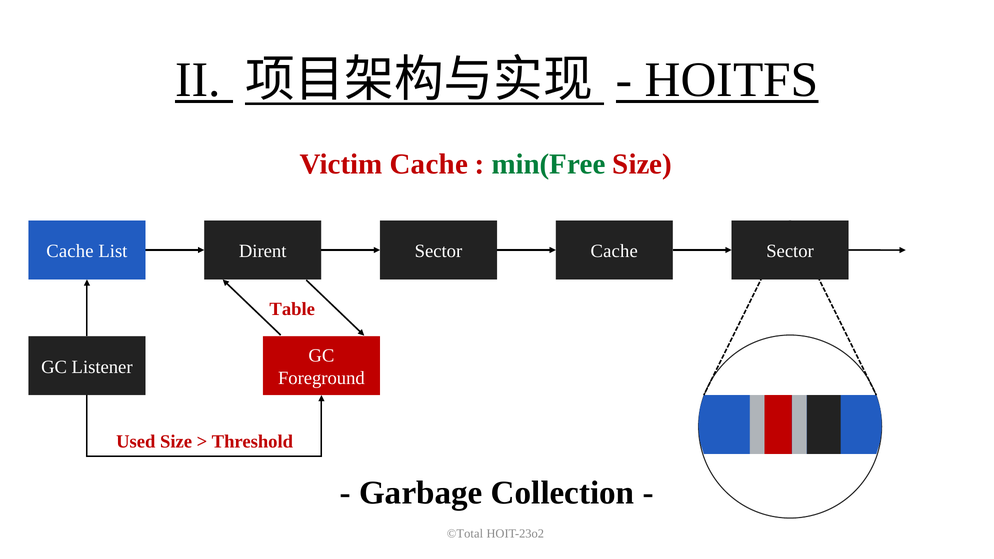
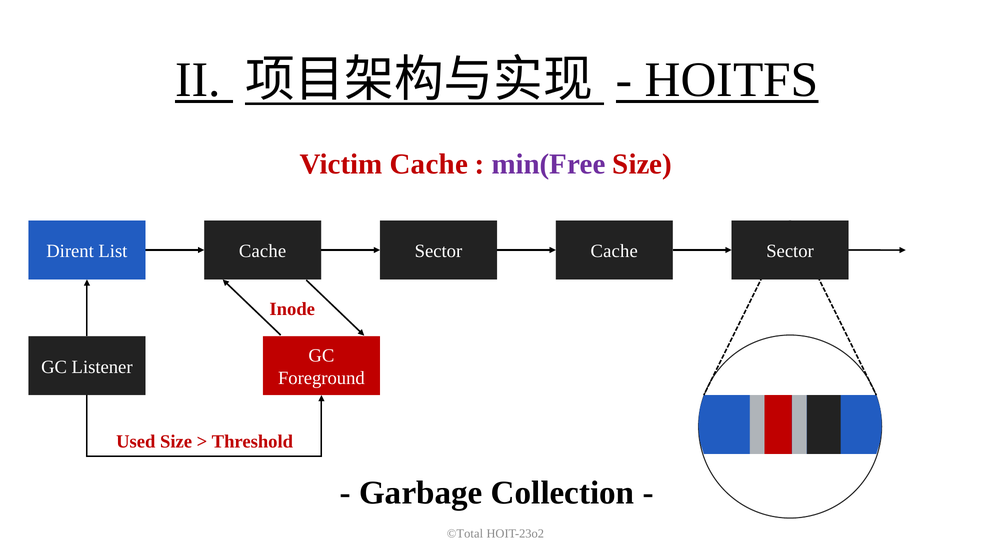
min(Free colour: green -> purple
Cache at (70, 251): Cache -> Dirent
List Dirent: Dirent -> Cache
Table: Table -> Inode
